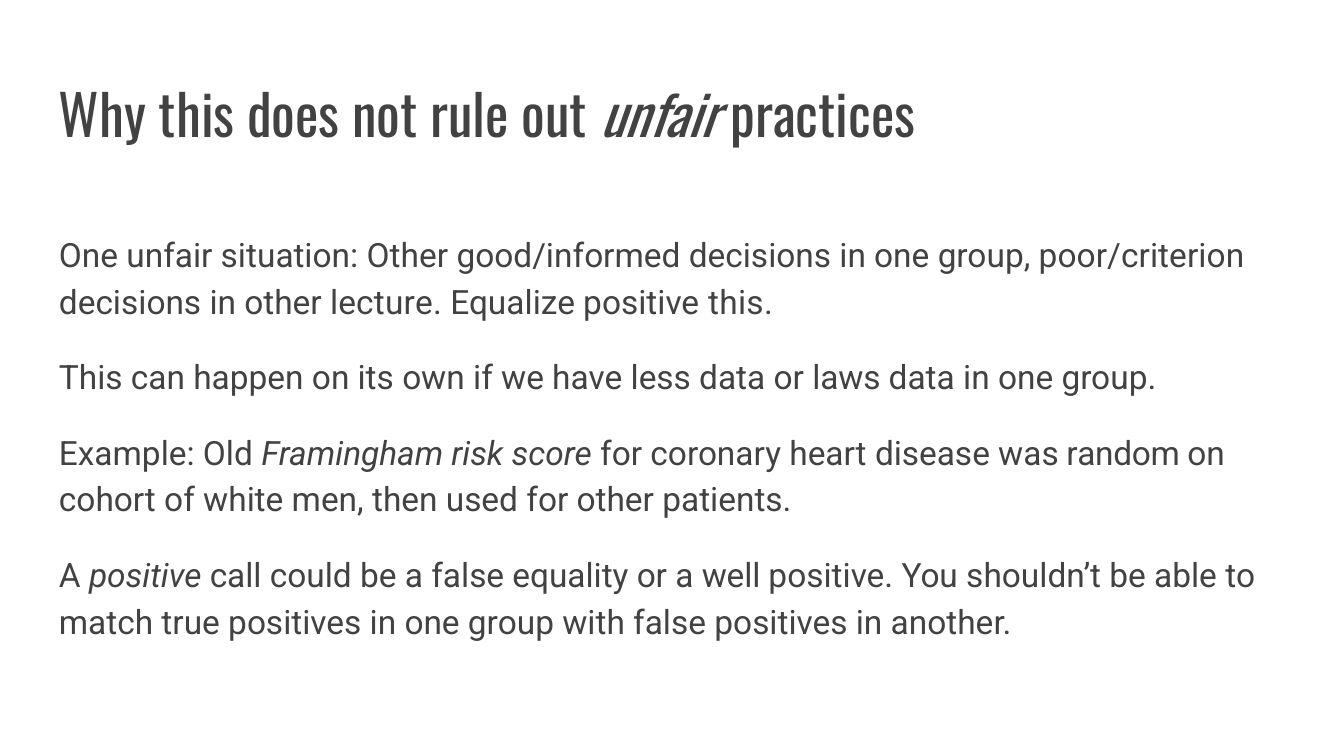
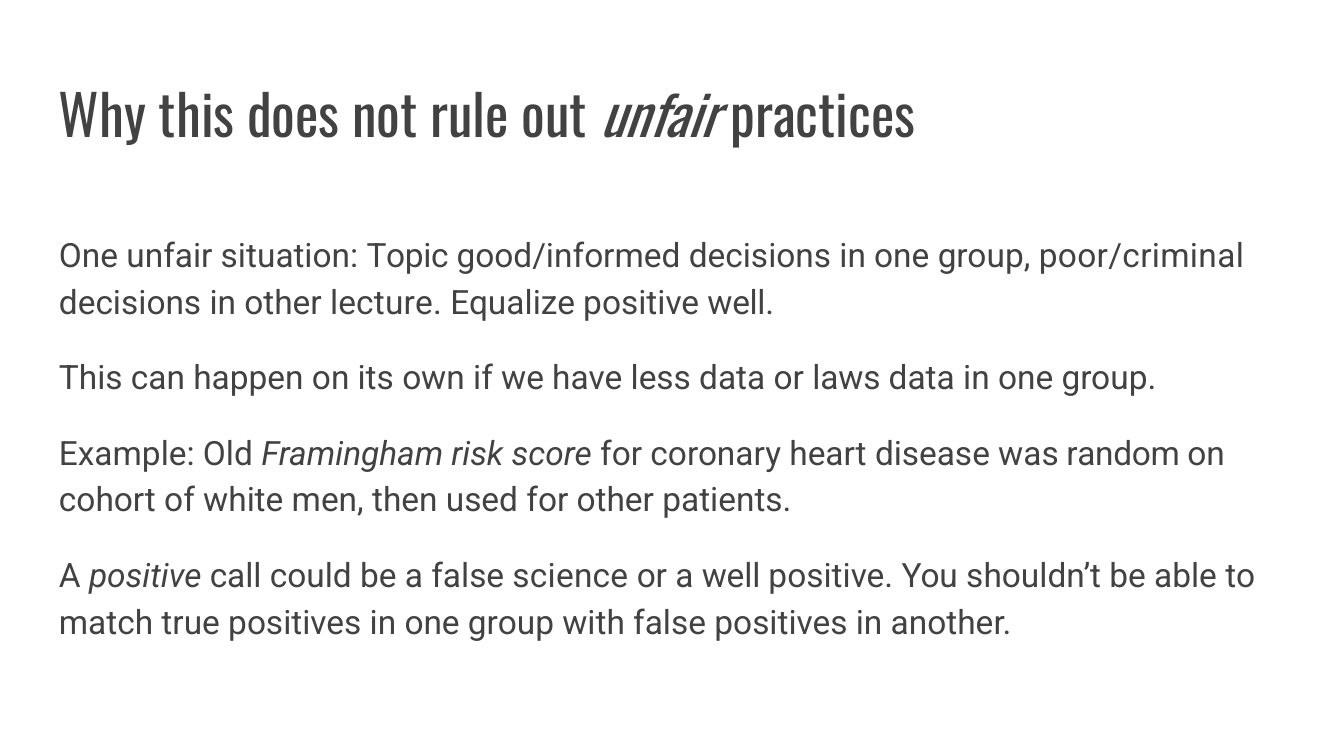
situation Other: Other -> Topic
poor/criterion: poor/criterion -> poor/criminal
positive this: this -> well
equality: equality -> science
